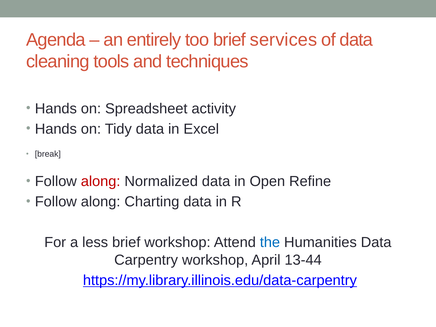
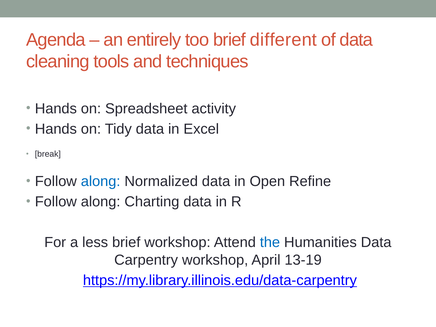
services: services -> different
along at (101, 181) colour: red -> blue
13-44: 13-44 -> 13-19
